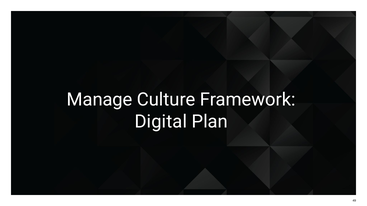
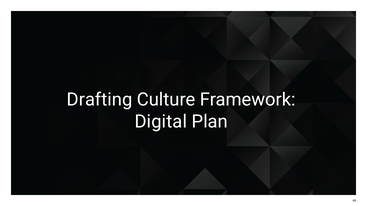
Manage: Manage -> Drafting
